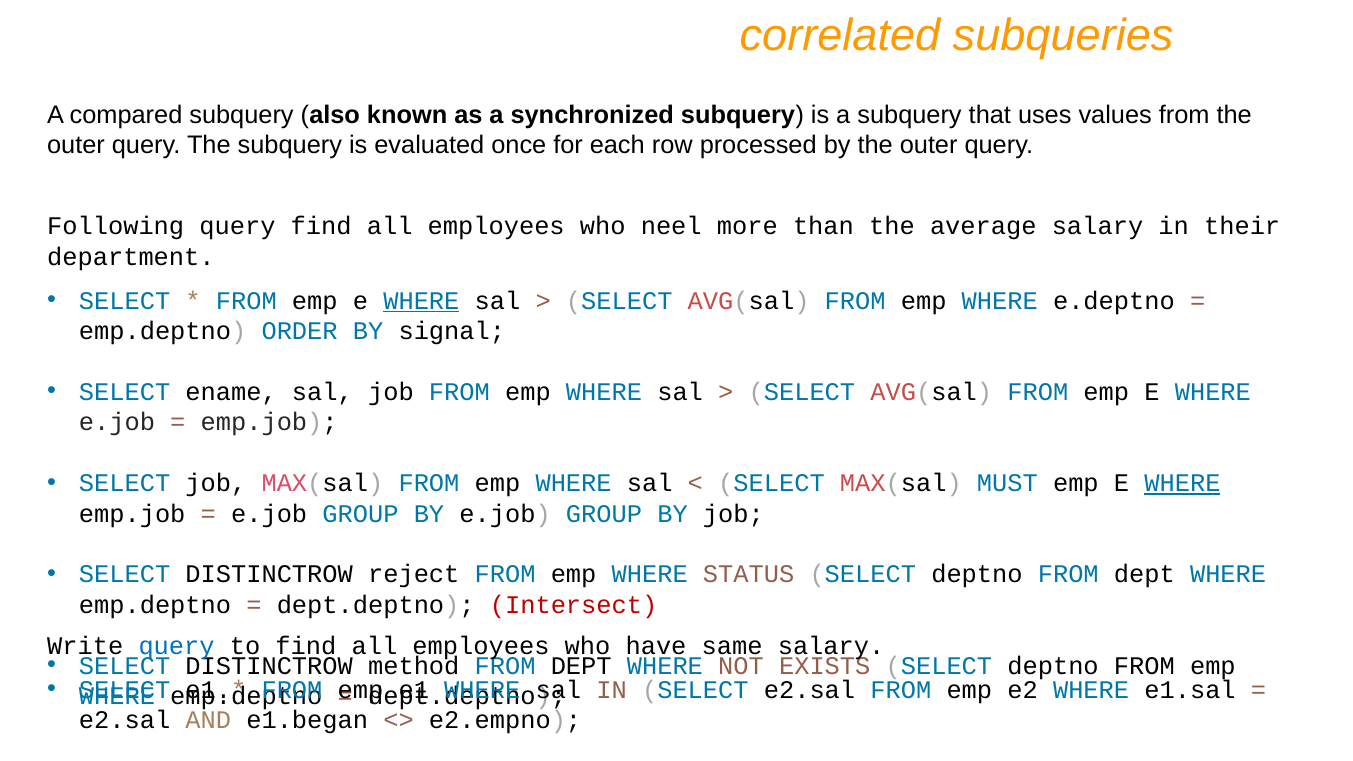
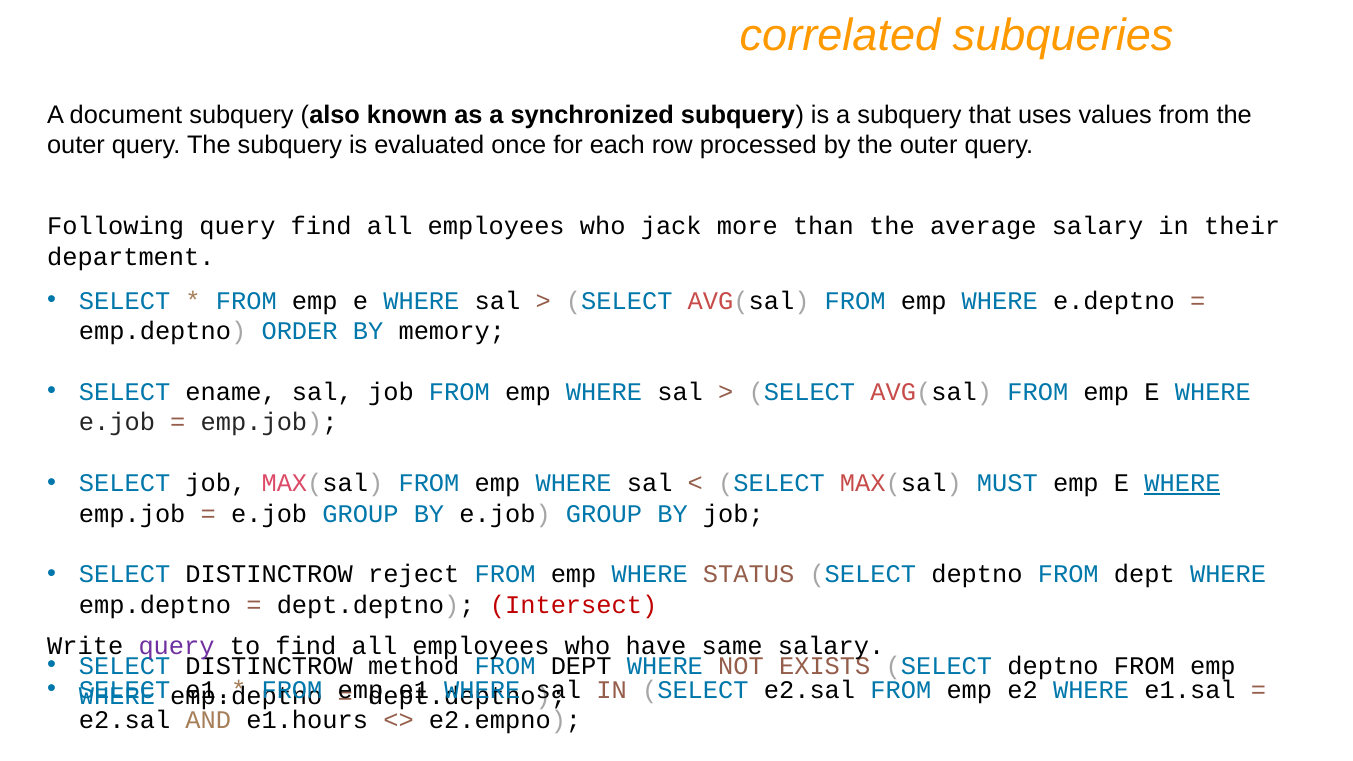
compared: compared -> document
neel: neel -> jack
WHERE at (421, 301) underline: present -> none
signal: signal -> memory
query at (177, 646) colour: blue -> purple
e1.began: e1.began -> e1.hours
